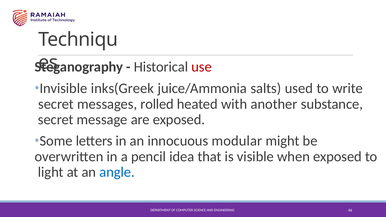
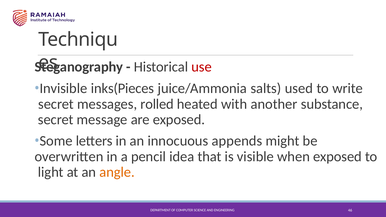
inks(Greek: inks(Greek -> inks(Pieces
modular: modular -> appends
angle colour: blue -> orange
